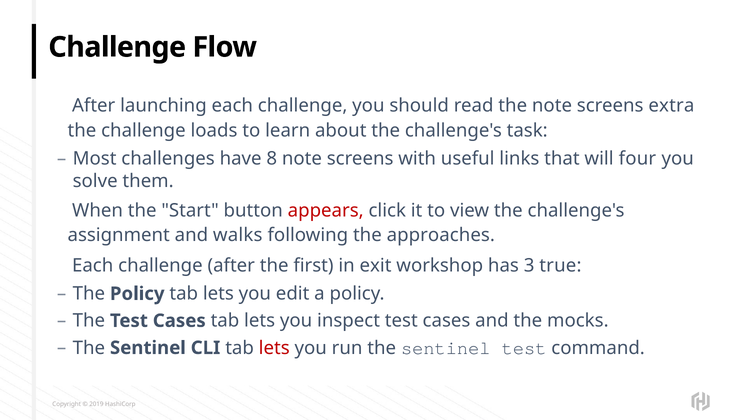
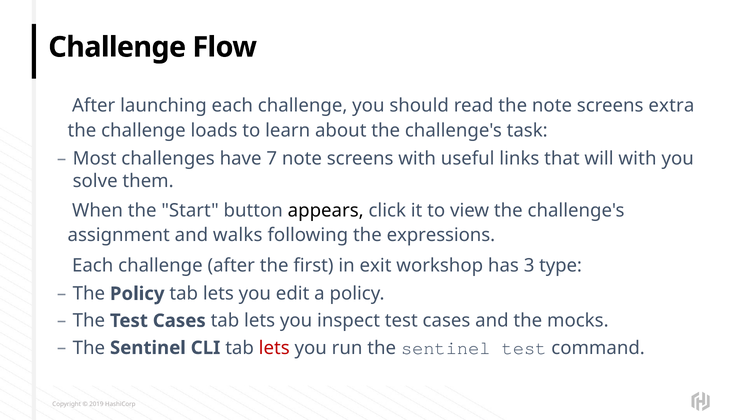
8: 8 -> 7
will four: four -> with
appears colour: red -> black
approaches: approaches -> expressions
true: true -> type
